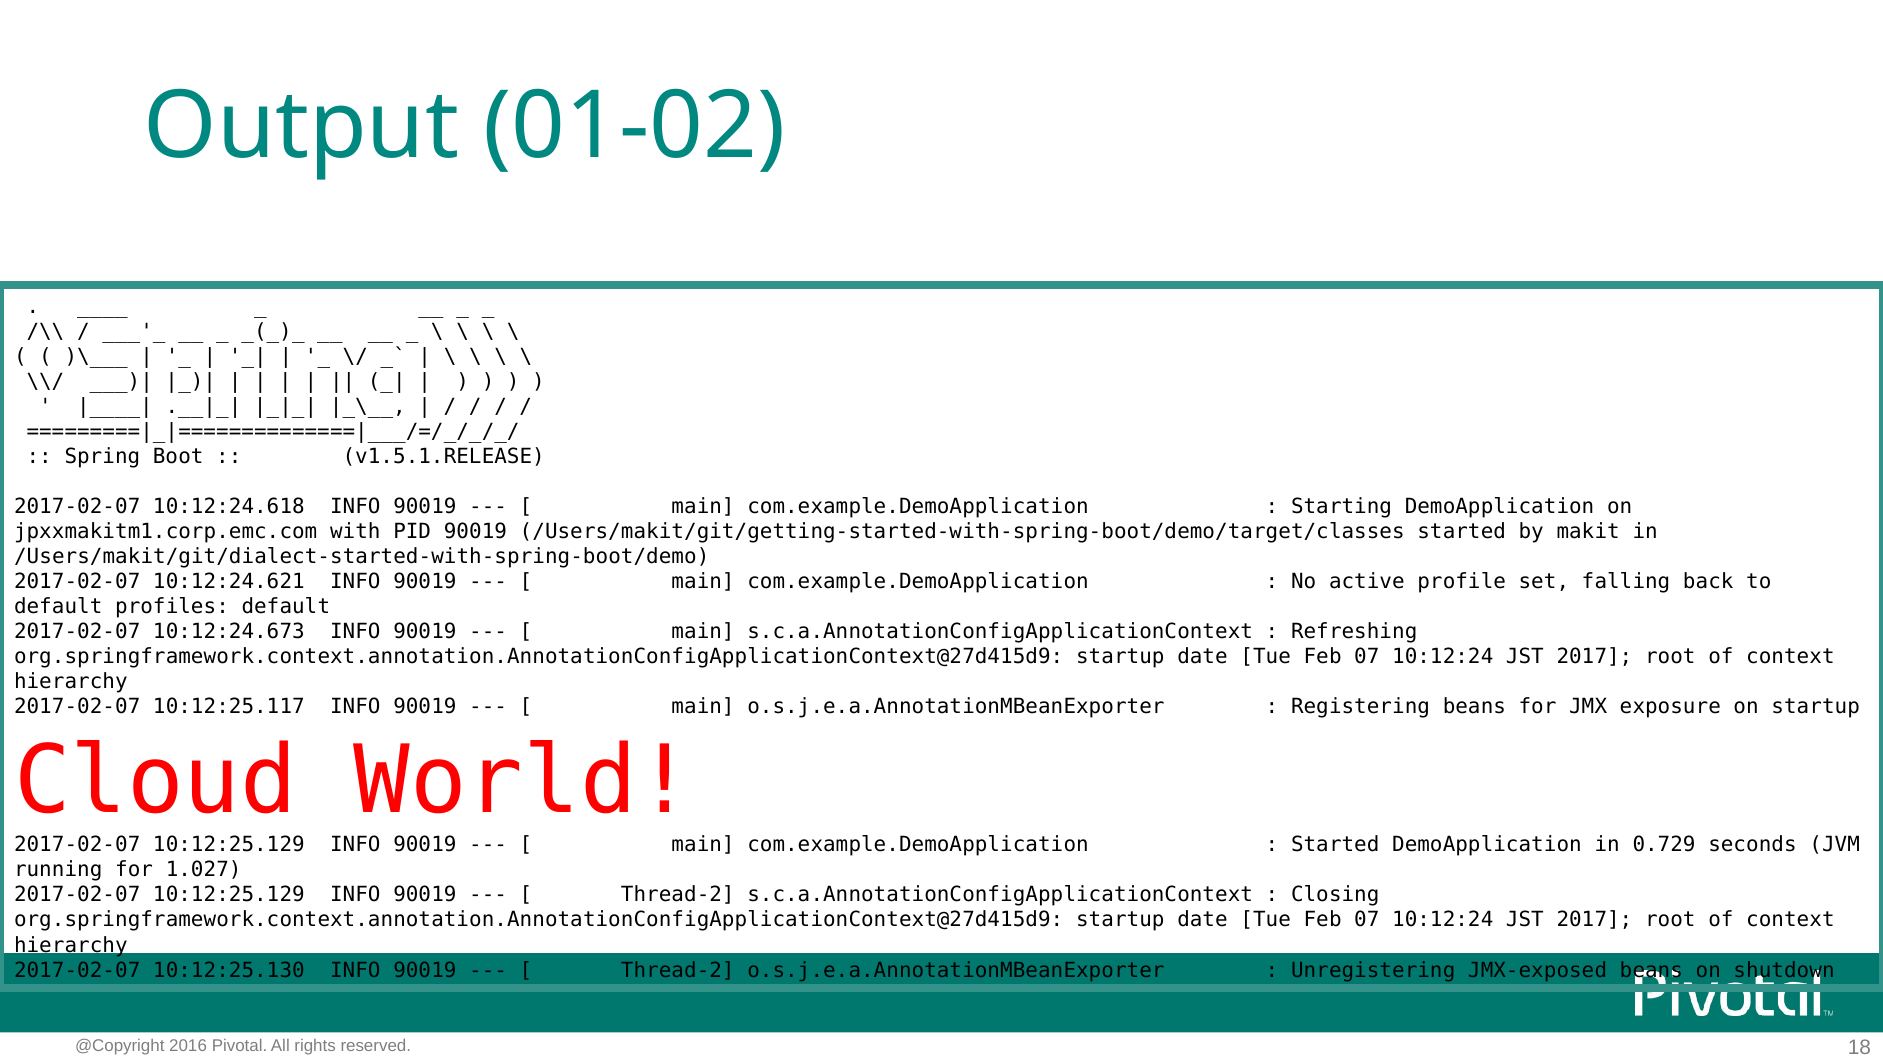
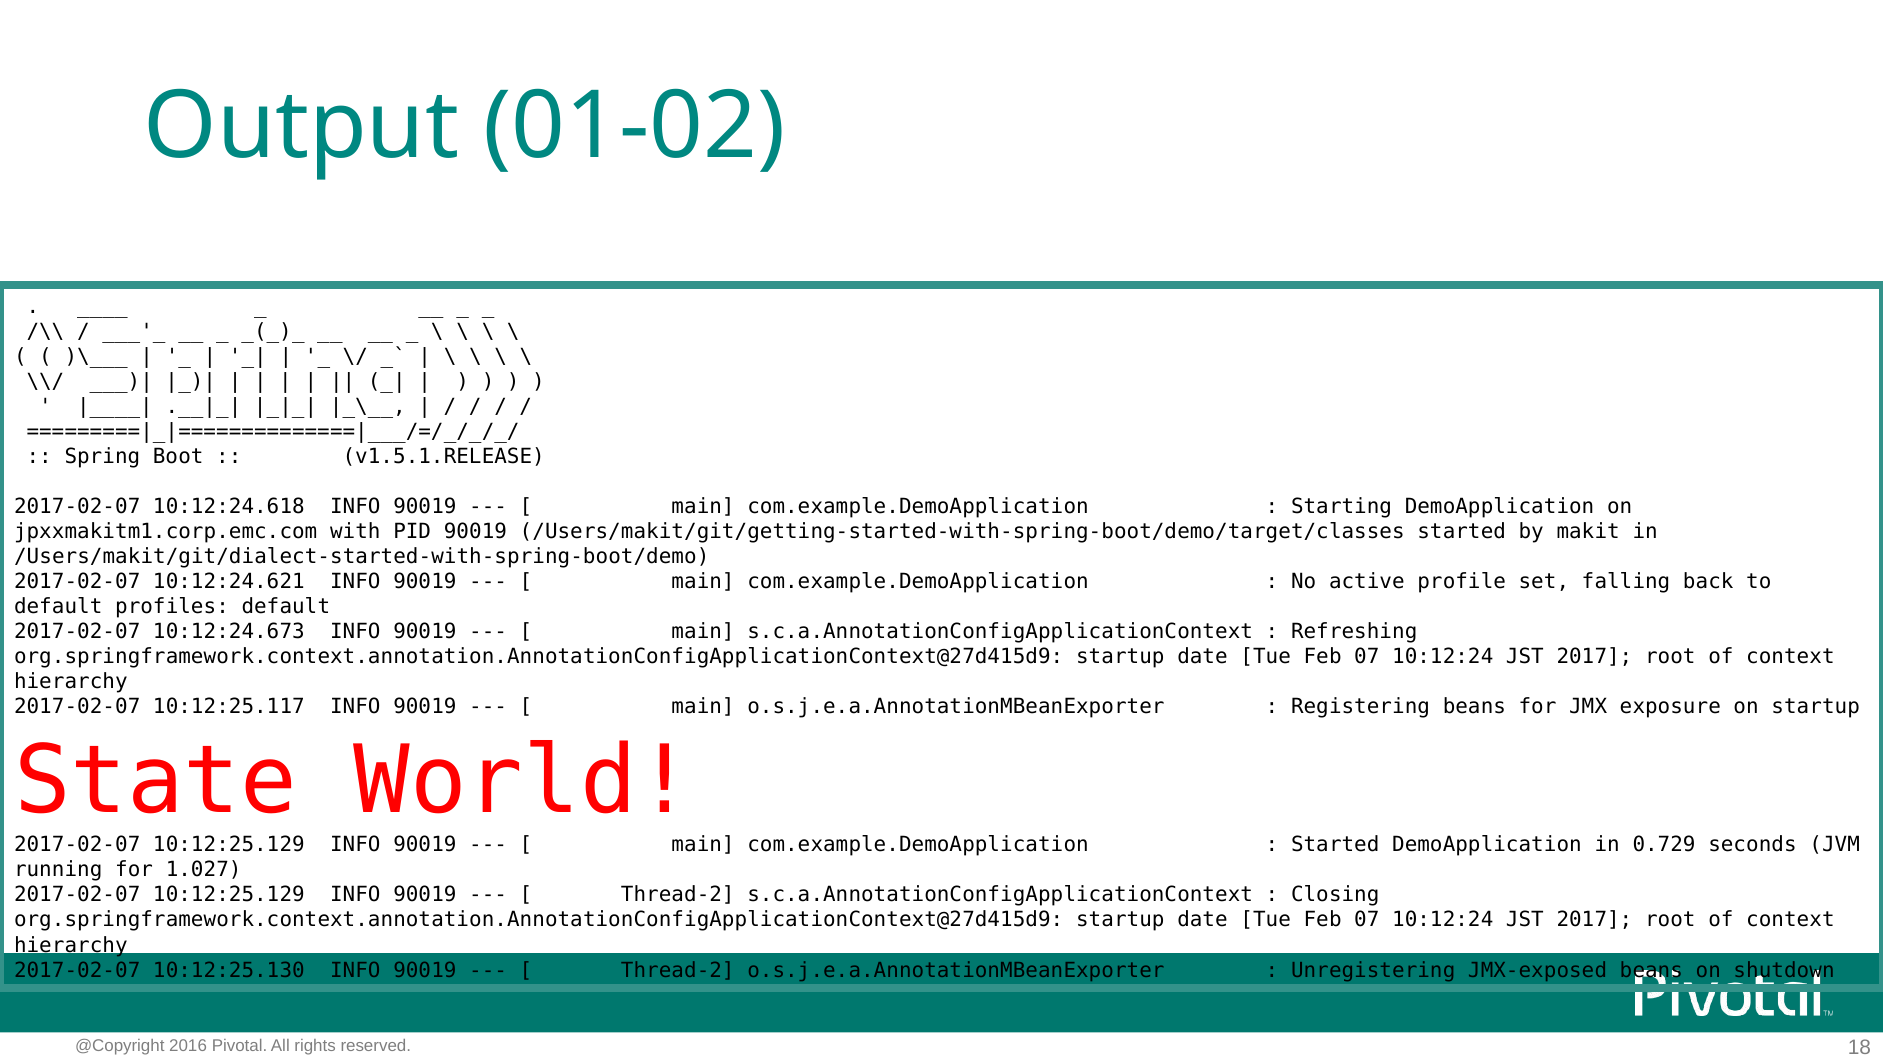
Cloud: Cloud -> State
